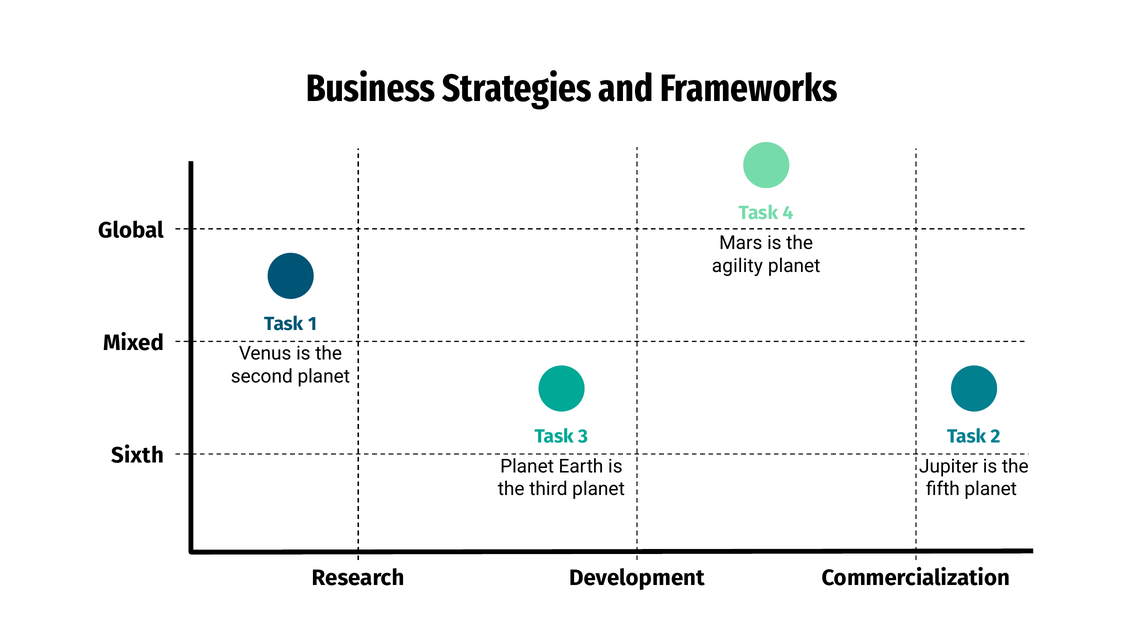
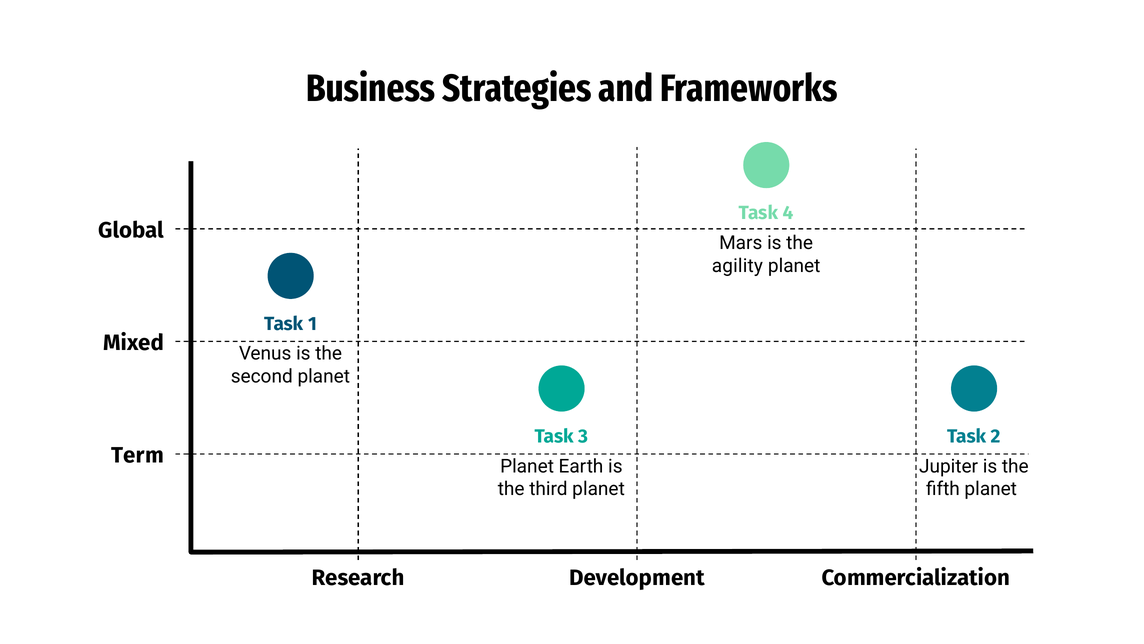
Sixth: Sixth -> Term
